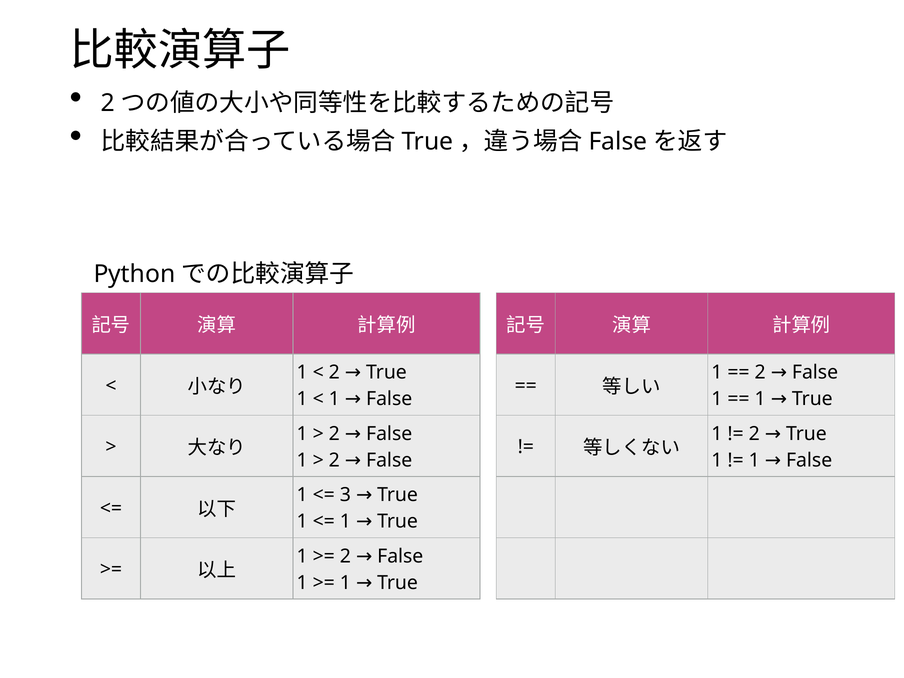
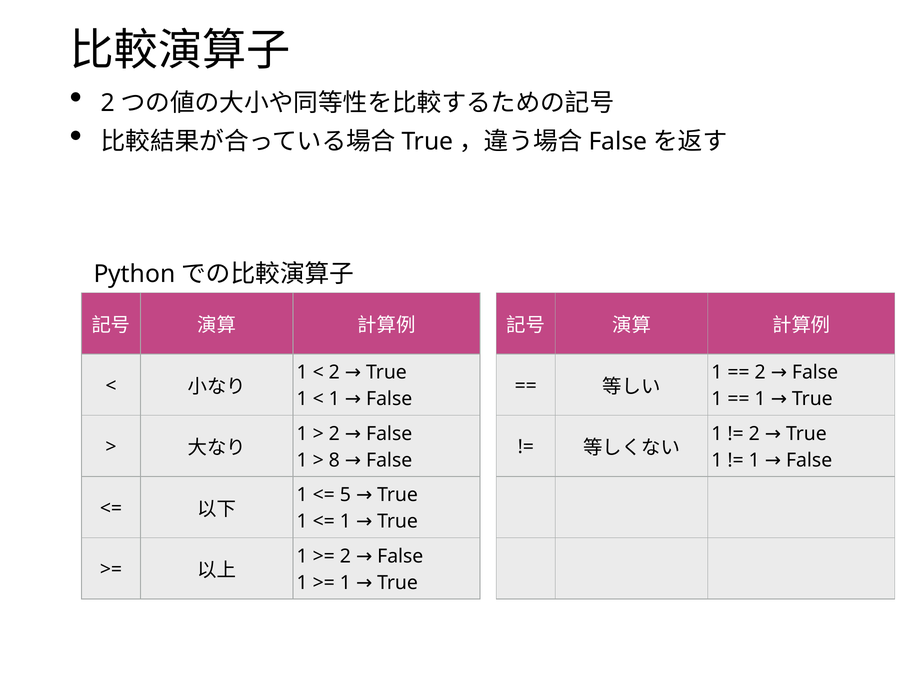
2 at (334, 460): 2 -> 8
3: 3 -> 5
